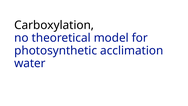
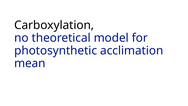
water: water -> mean
